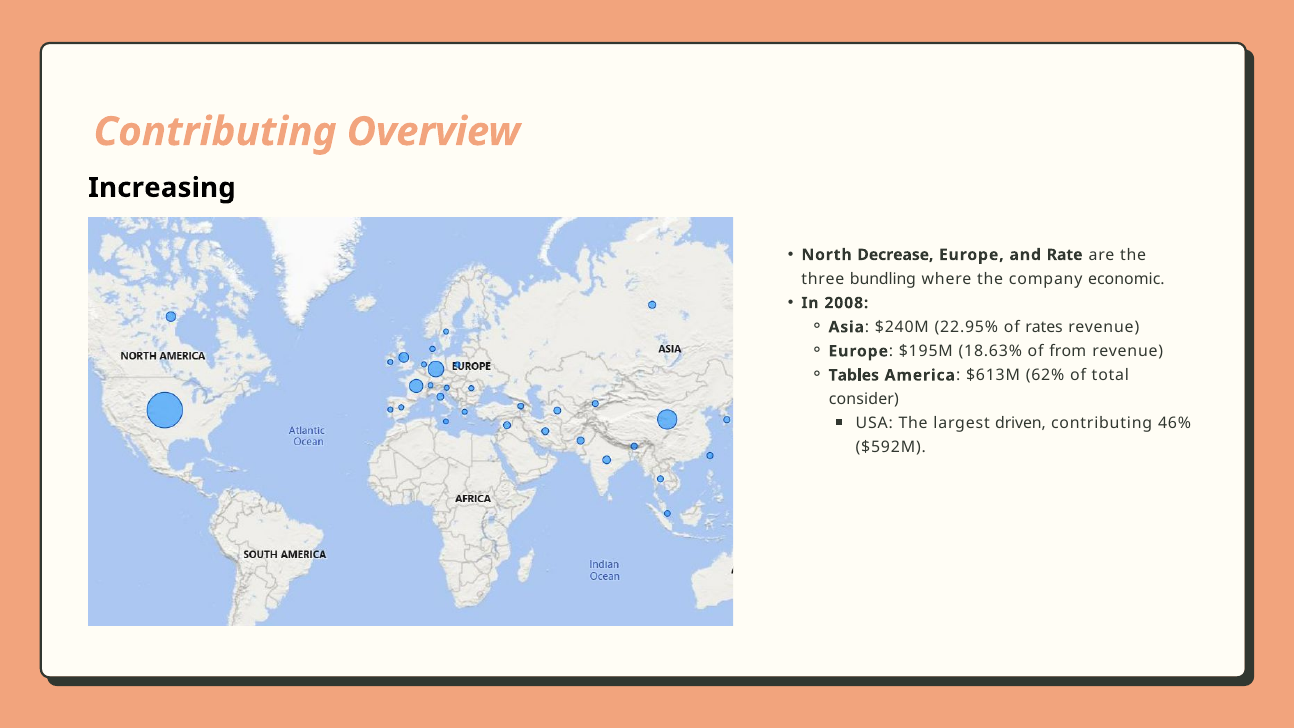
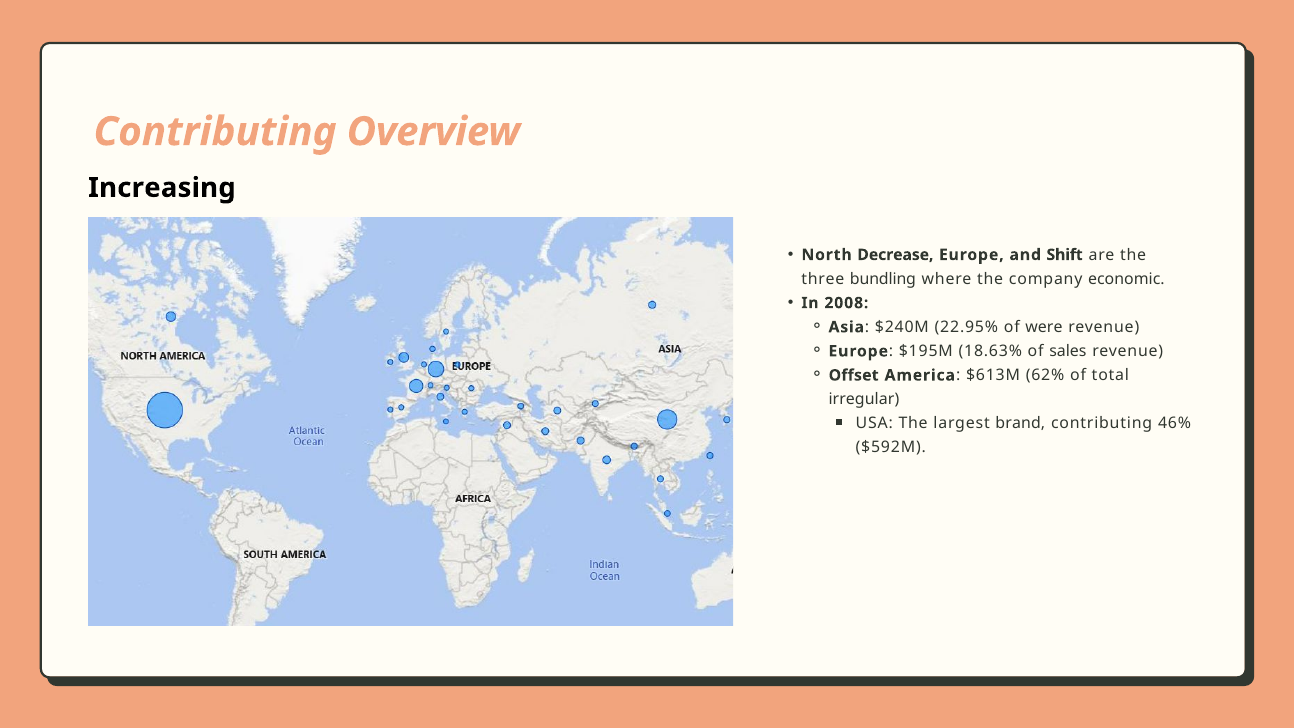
Rate: Rate -> Shift
rates: rates -> were
from: from -> sales
Tables: Tables -> Offset
consider: consider -> irregular
driven: driven -> brand
